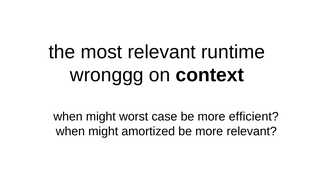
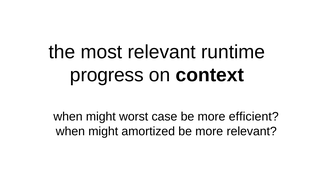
wronggg: wronggg -> progress
